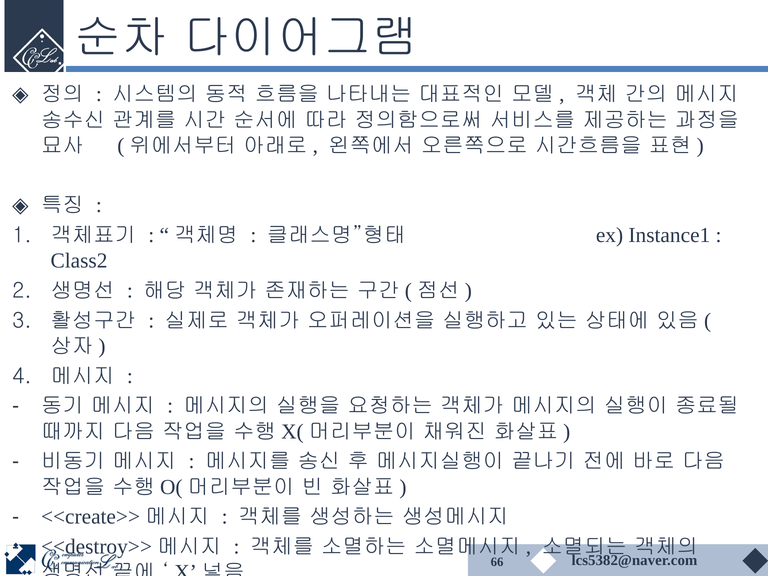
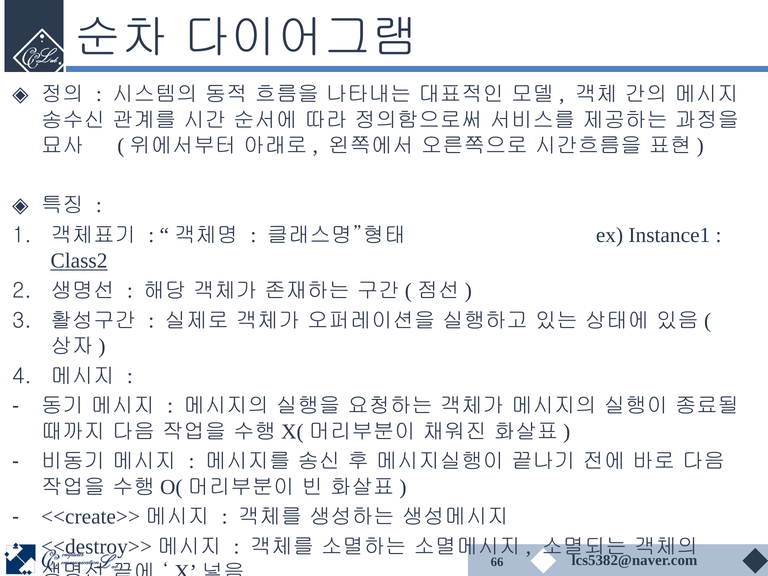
Class2 underline: none -> present
